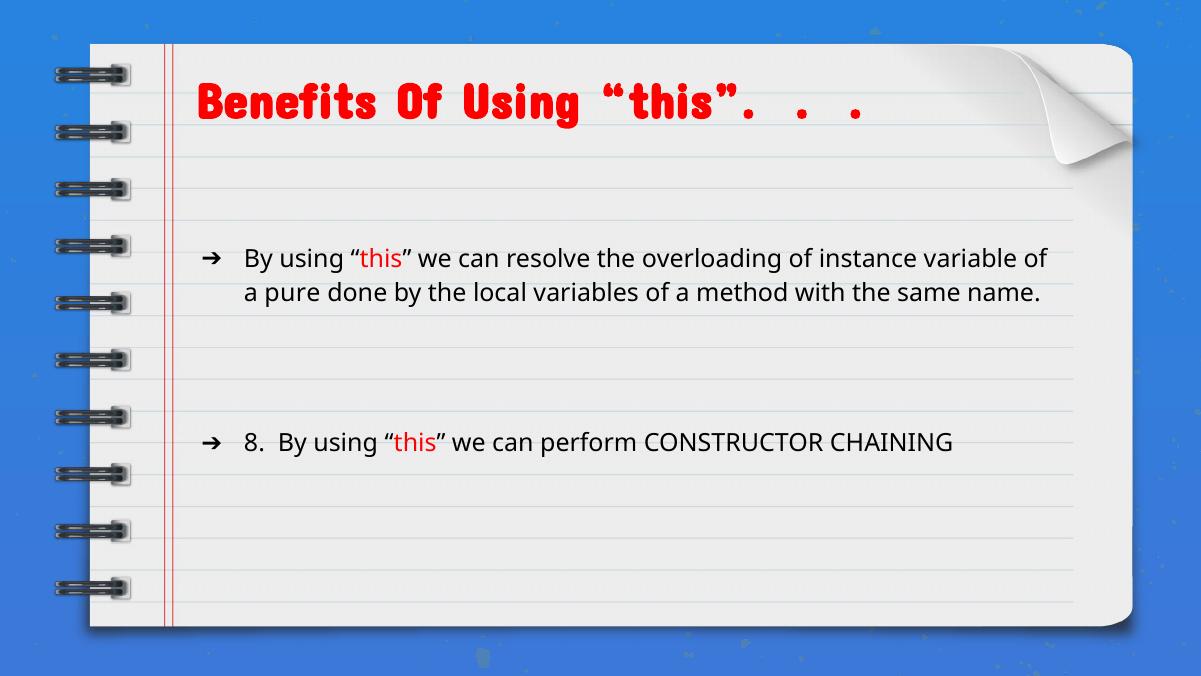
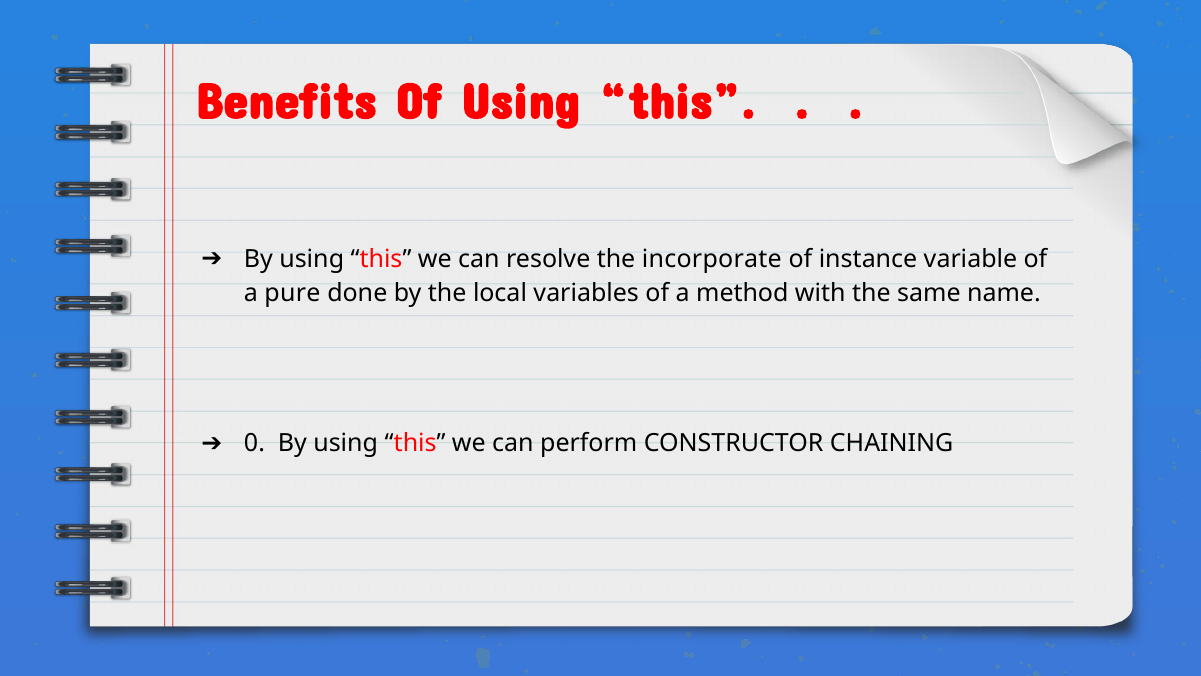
overloading: overloading -> incorporate
8: 8 -> 0
